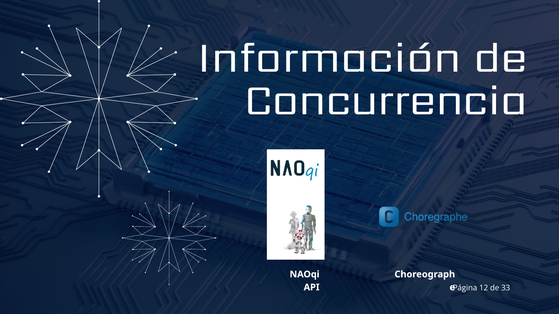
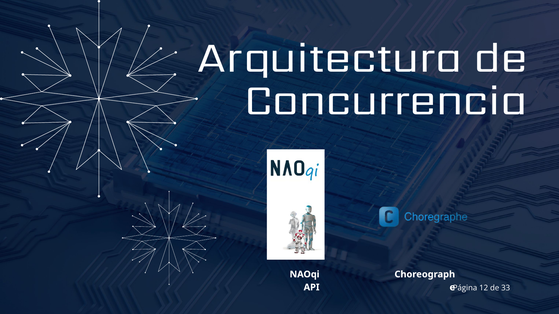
Información: Información -> Arquitectura
